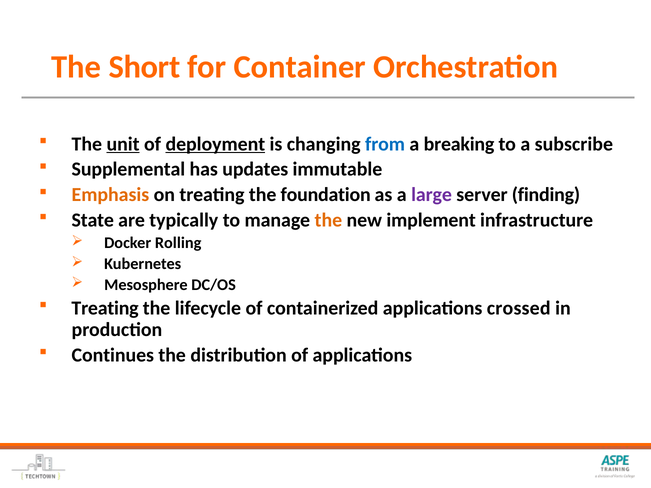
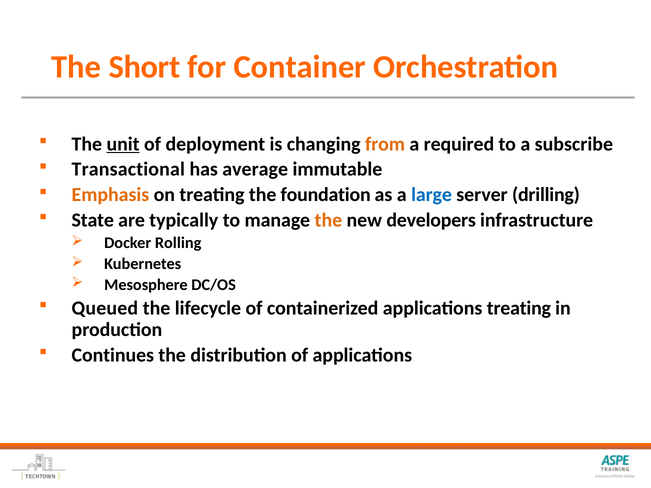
deployment underline: present -> none
from colour: blue -> orange
breaking: breaking -> required
Supplemental: Supplemental -> Transactional
updates: updates -> average
large colour: purple -> blue
finding: finding -> drilling
implement: implement -> developers
Treating at (105, 308): Treating -> Queued
applications crossed: crossed -> treating
